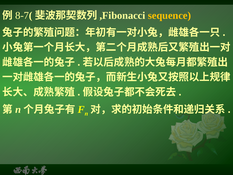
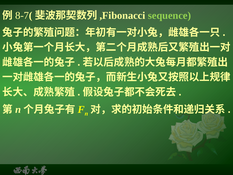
sequence colour: yellow -> light green
